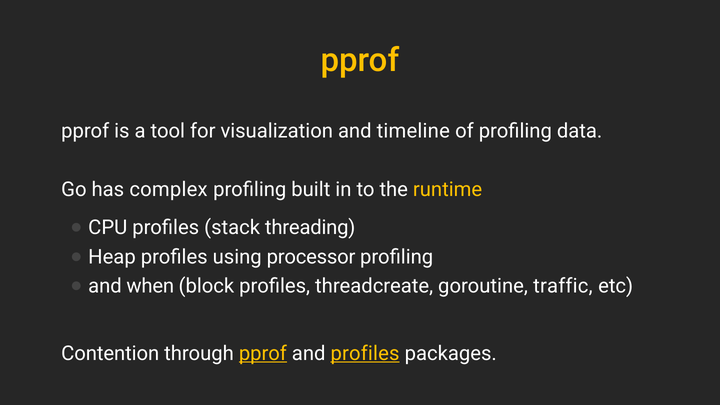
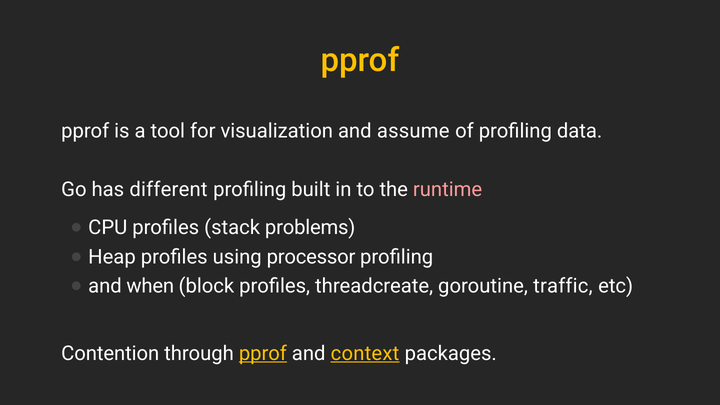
timeline: timeline -> assume
complex: complex -> different
runtime colour: yellow -> pink
threading: threading -> problems
and profiles: profiles -> context
